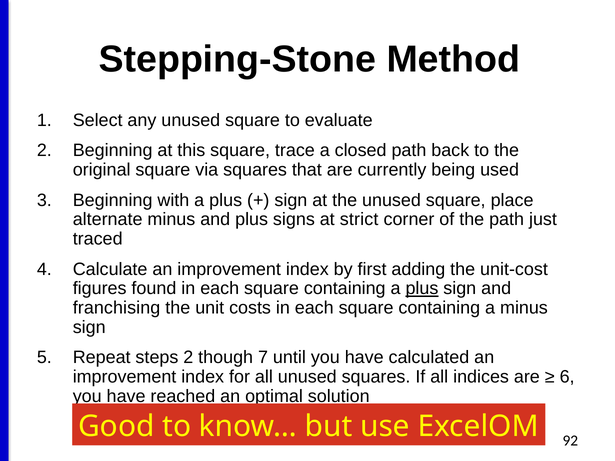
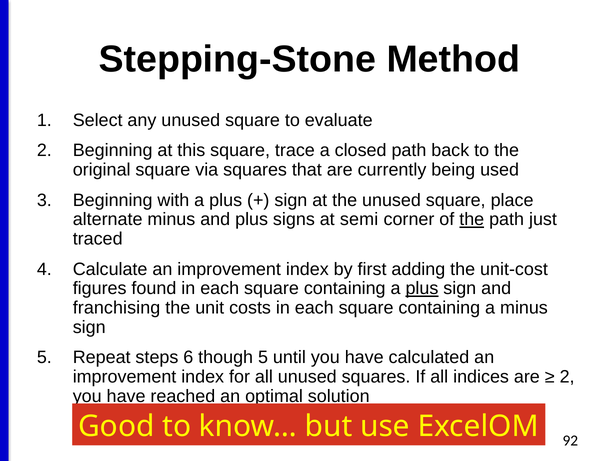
strict: strict -> semi
the at (472, 220) underline: none -> present
steps 2: 2 -> 6
though 7: 7 -> 5
6 at (567, 377): 6 -> 2
